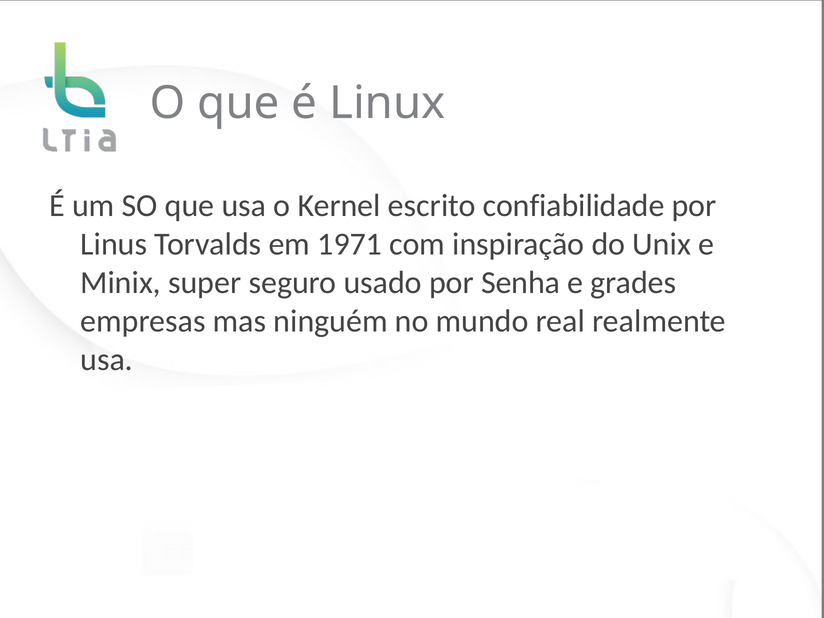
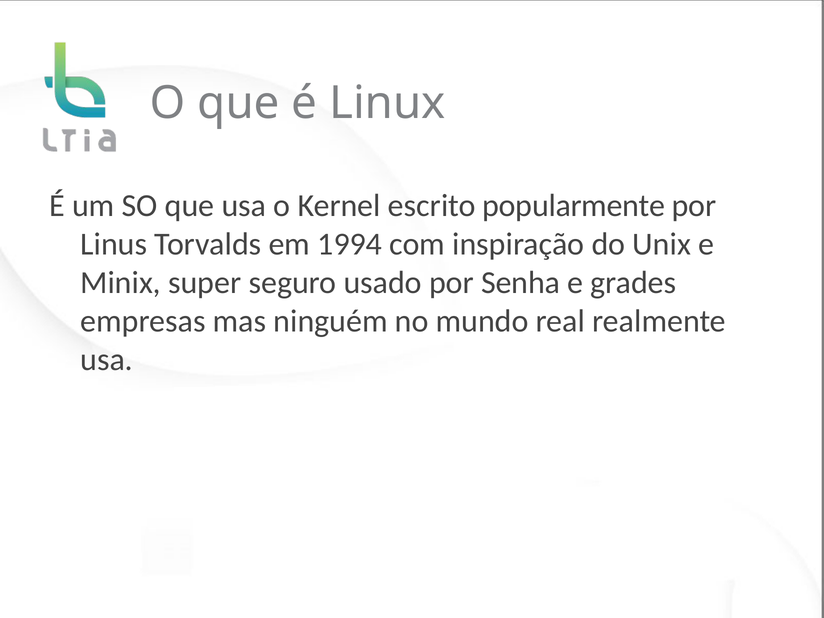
confiabilidade: confiabilidade -> popularmente
1971: 1971 -> 1994
